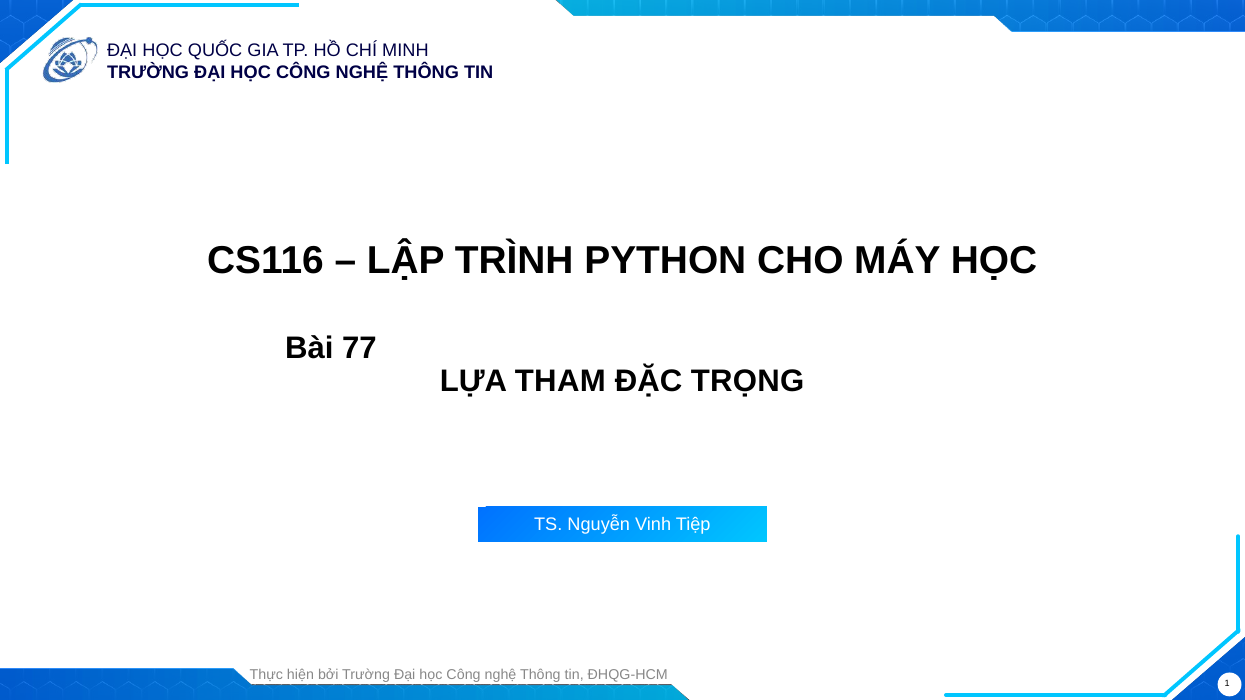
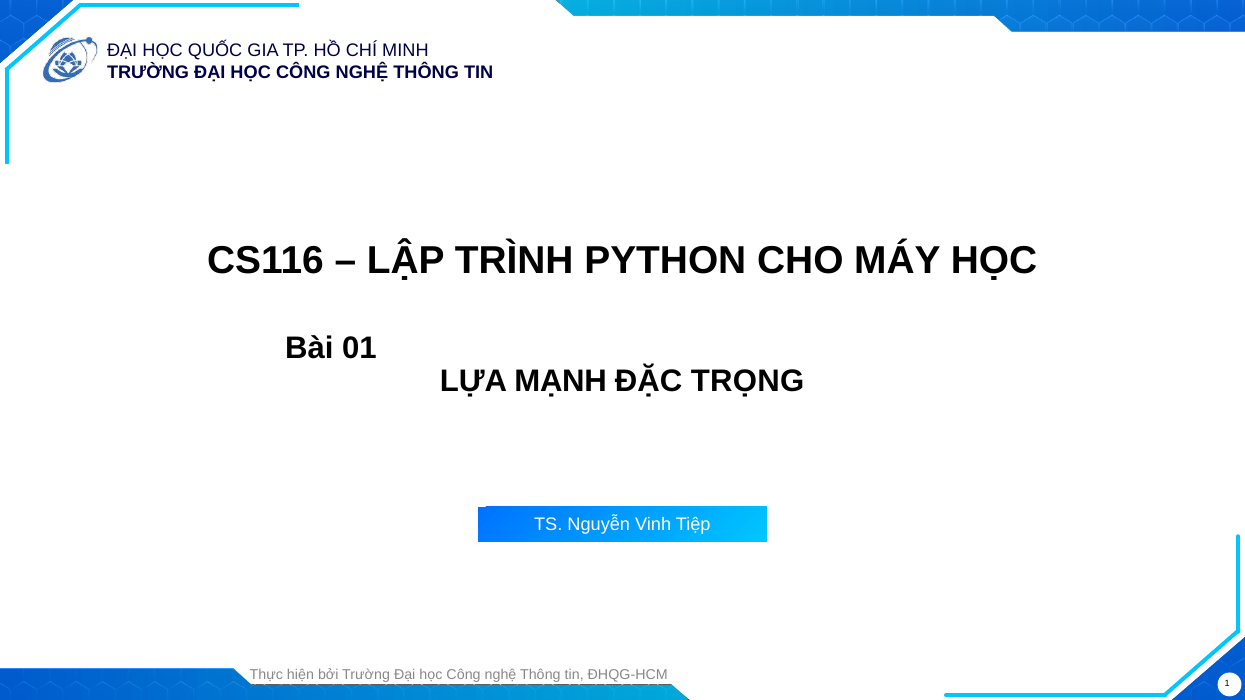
77: 77 -> 01
THAM: THAM -> MẠNH
